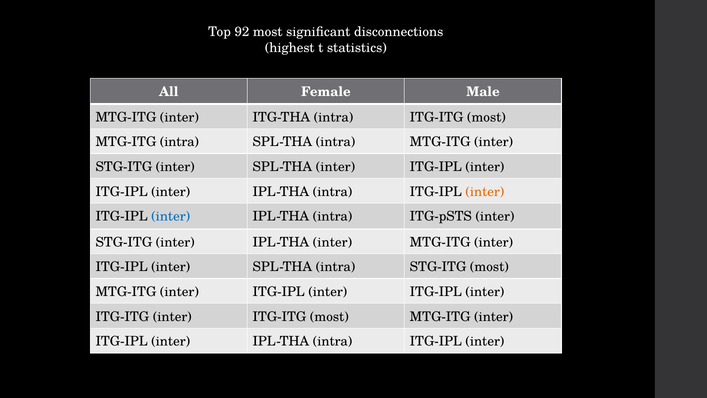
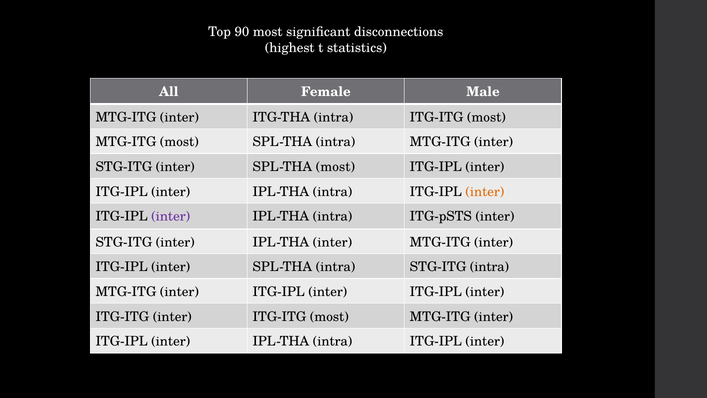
92: 92 -> 90
MTG-ITG intra: intra -> most
SPL-THA inter: inter -> most
inter at (171, 216) colour: blue -> purple
STG-ITG most: most -> intra
